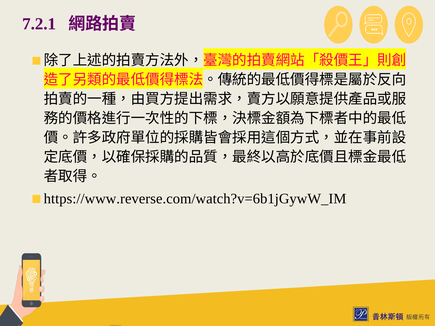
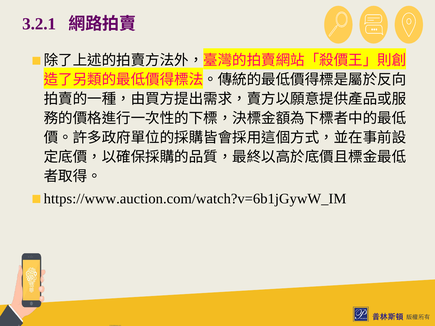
7.2.1: 7.2.1 -> 3.2.1
https://www.reverse.com/watch?v=6b1jGywW_IM: https://www.reverse.com/watch?v=6b1jGywW_IM -> https://www.auction.com/watch?v=6b1jGywW_IM
